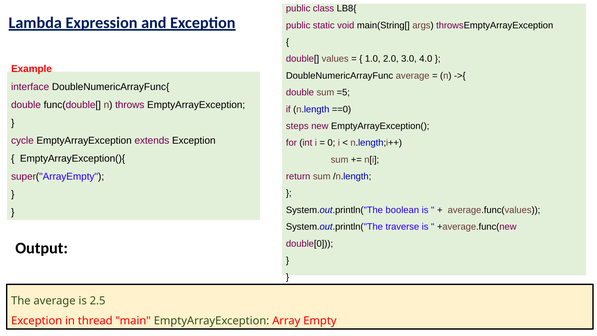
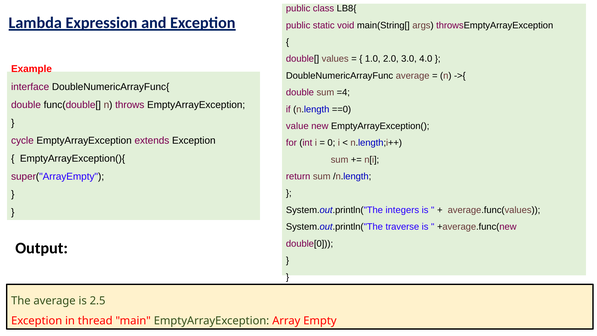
=5: =5 -> =4
steps: steps -> value
boolean: boolean -> integers
